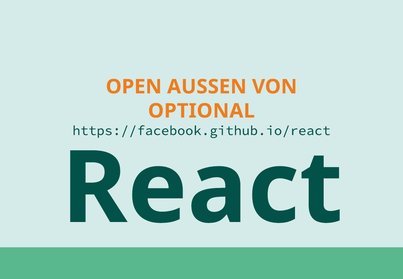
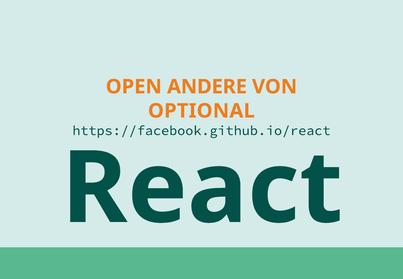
AUSSEN: AUSSEN -> ANDERE
